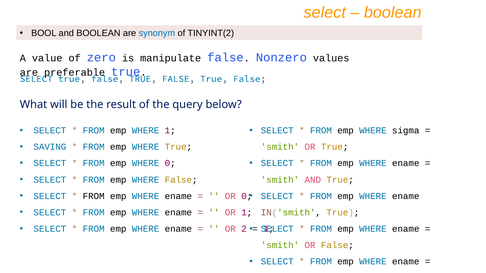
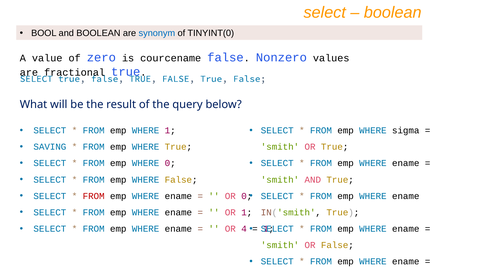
TINYINT(2: TINYINT(2 -> TINYINT(0
manipulate: manipulate -> courcename
preferable: preferable -> fractional
FROM at (94, 196) colour: black -> red
2: 2 -> 4
